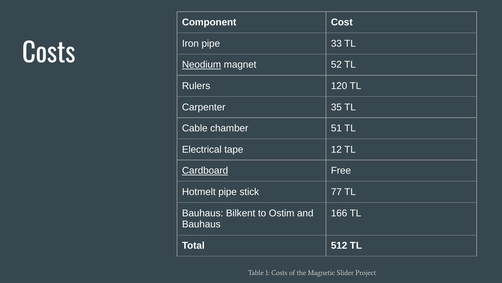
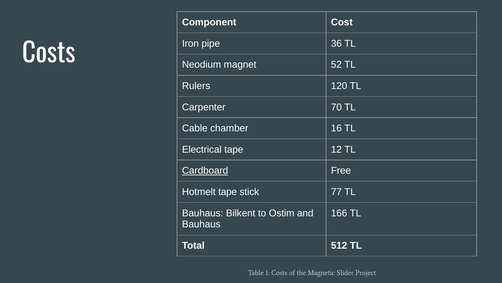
33: 33 -> 36
Neodium underline: present -> none
35: 35 -> 70
51: 51 -> 16
Hotmelt pipe: pipe -> tape
